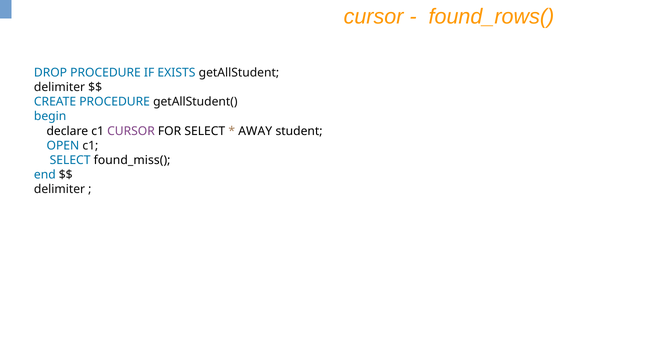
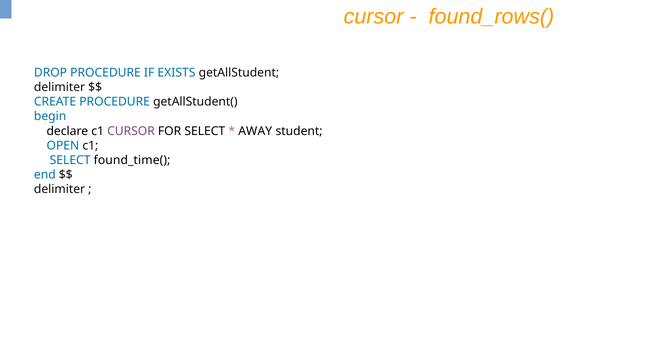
found_miss(: found_miss( -> found_time(
